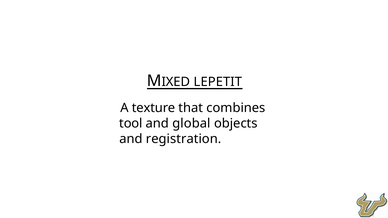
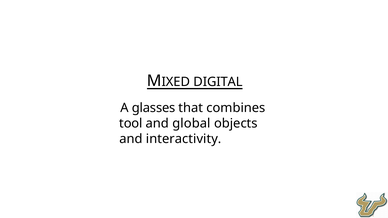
LEPETIT: LEPETIT -> DIGITAL
texture: texture -> glasses
registration: registration -> interactivity
